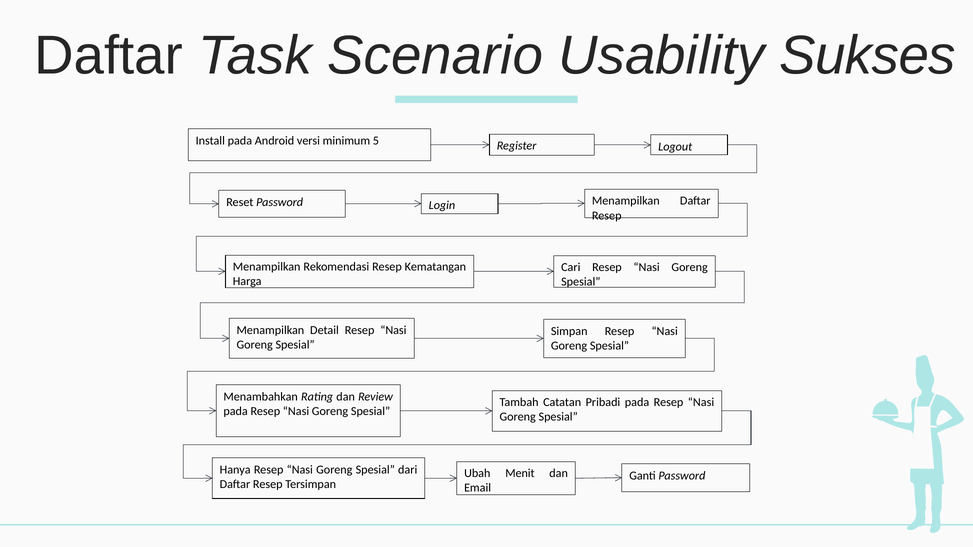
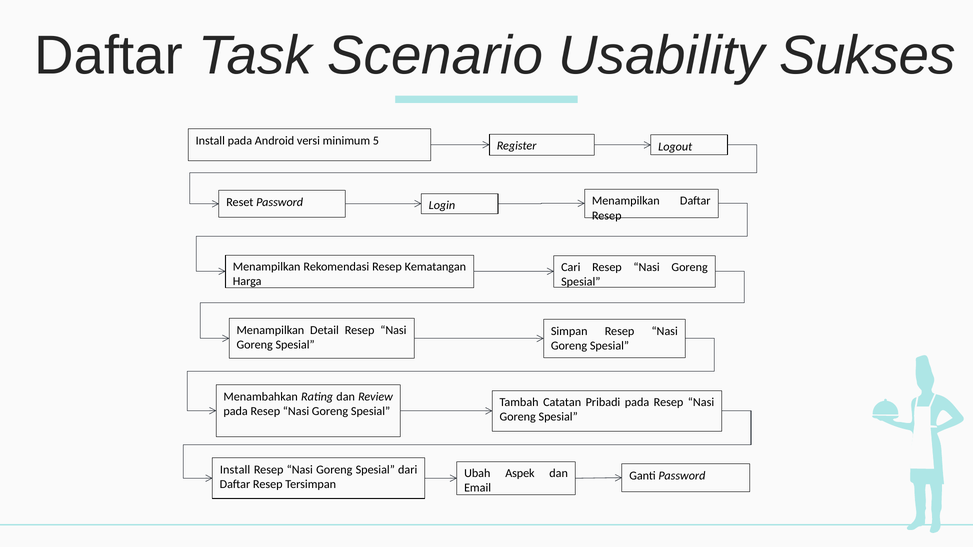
Hanya at (235, 470): Hanya -> Install
Menit: Menit -> Aspek
